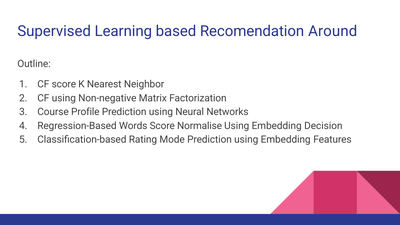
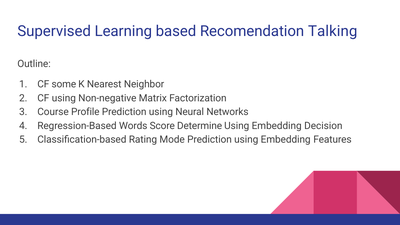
Around: Around -> Talking
CF score: score -> some
Normalise: Normalise -> Determine
